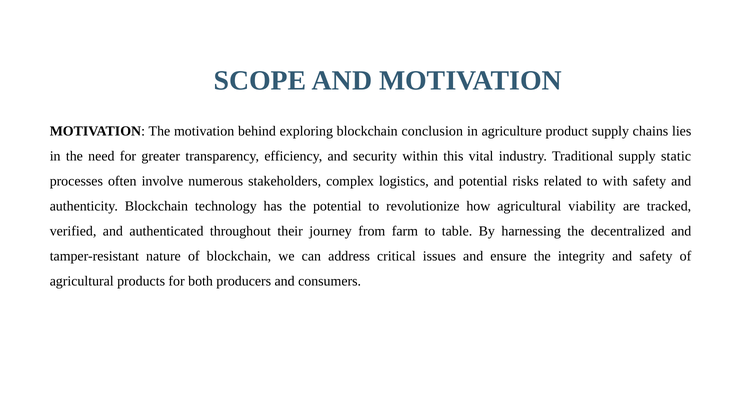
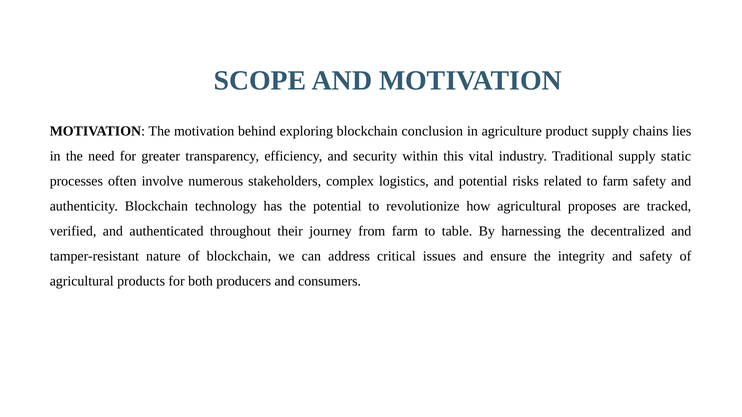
to with: with -> farm
viability: viability -> proposes
